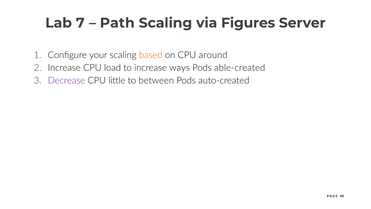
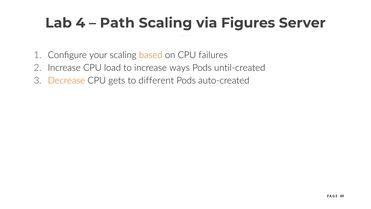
7: 7 -> 4
around: around -> failures
able-created: able-created -> until-created
Decrease colour: purple -> orange
little: little -> gets
between: between -> different
